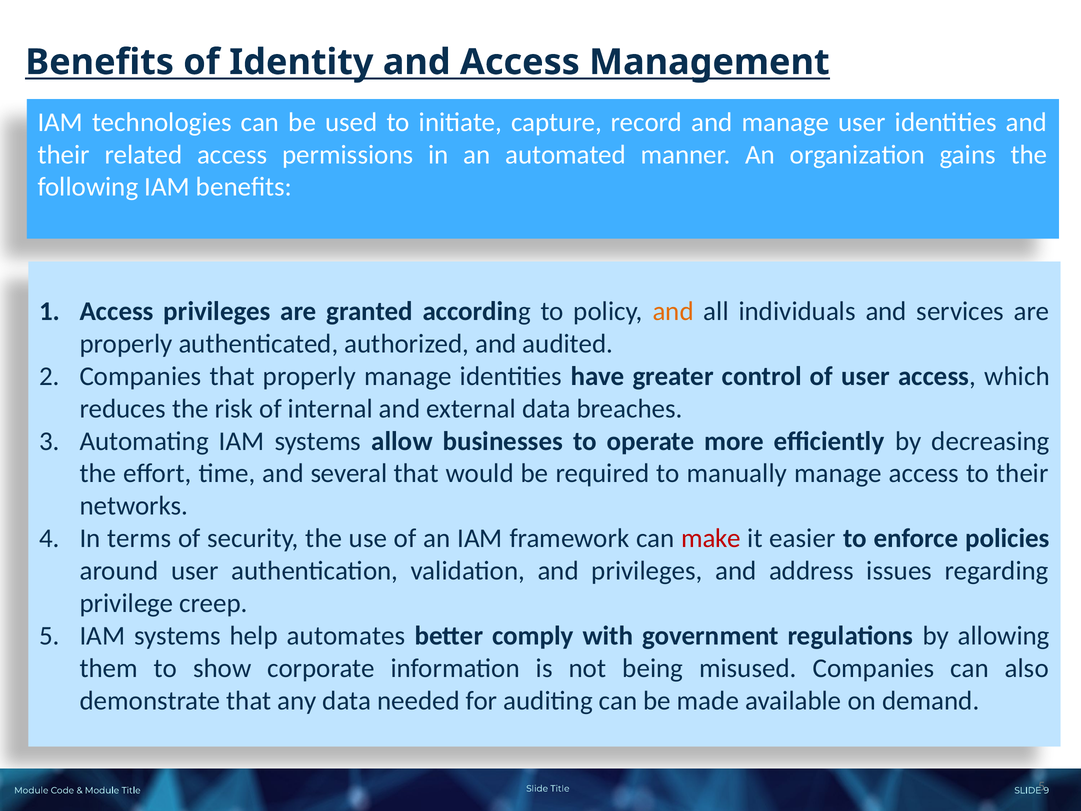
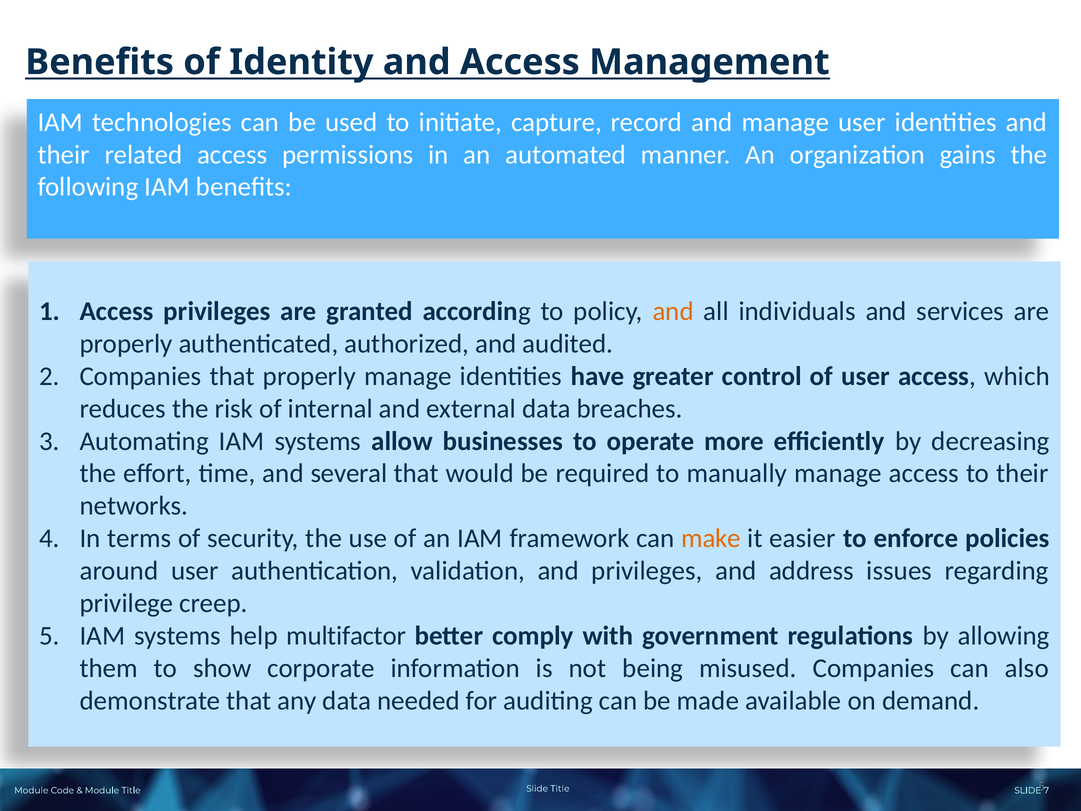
make colour: red -> orange
automates: automates -> multifactor
9: 9 -> 7
